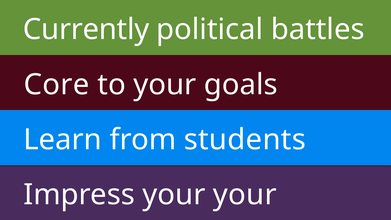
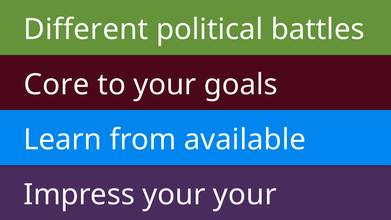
Currently: Currently -> Different
students: students -> available
